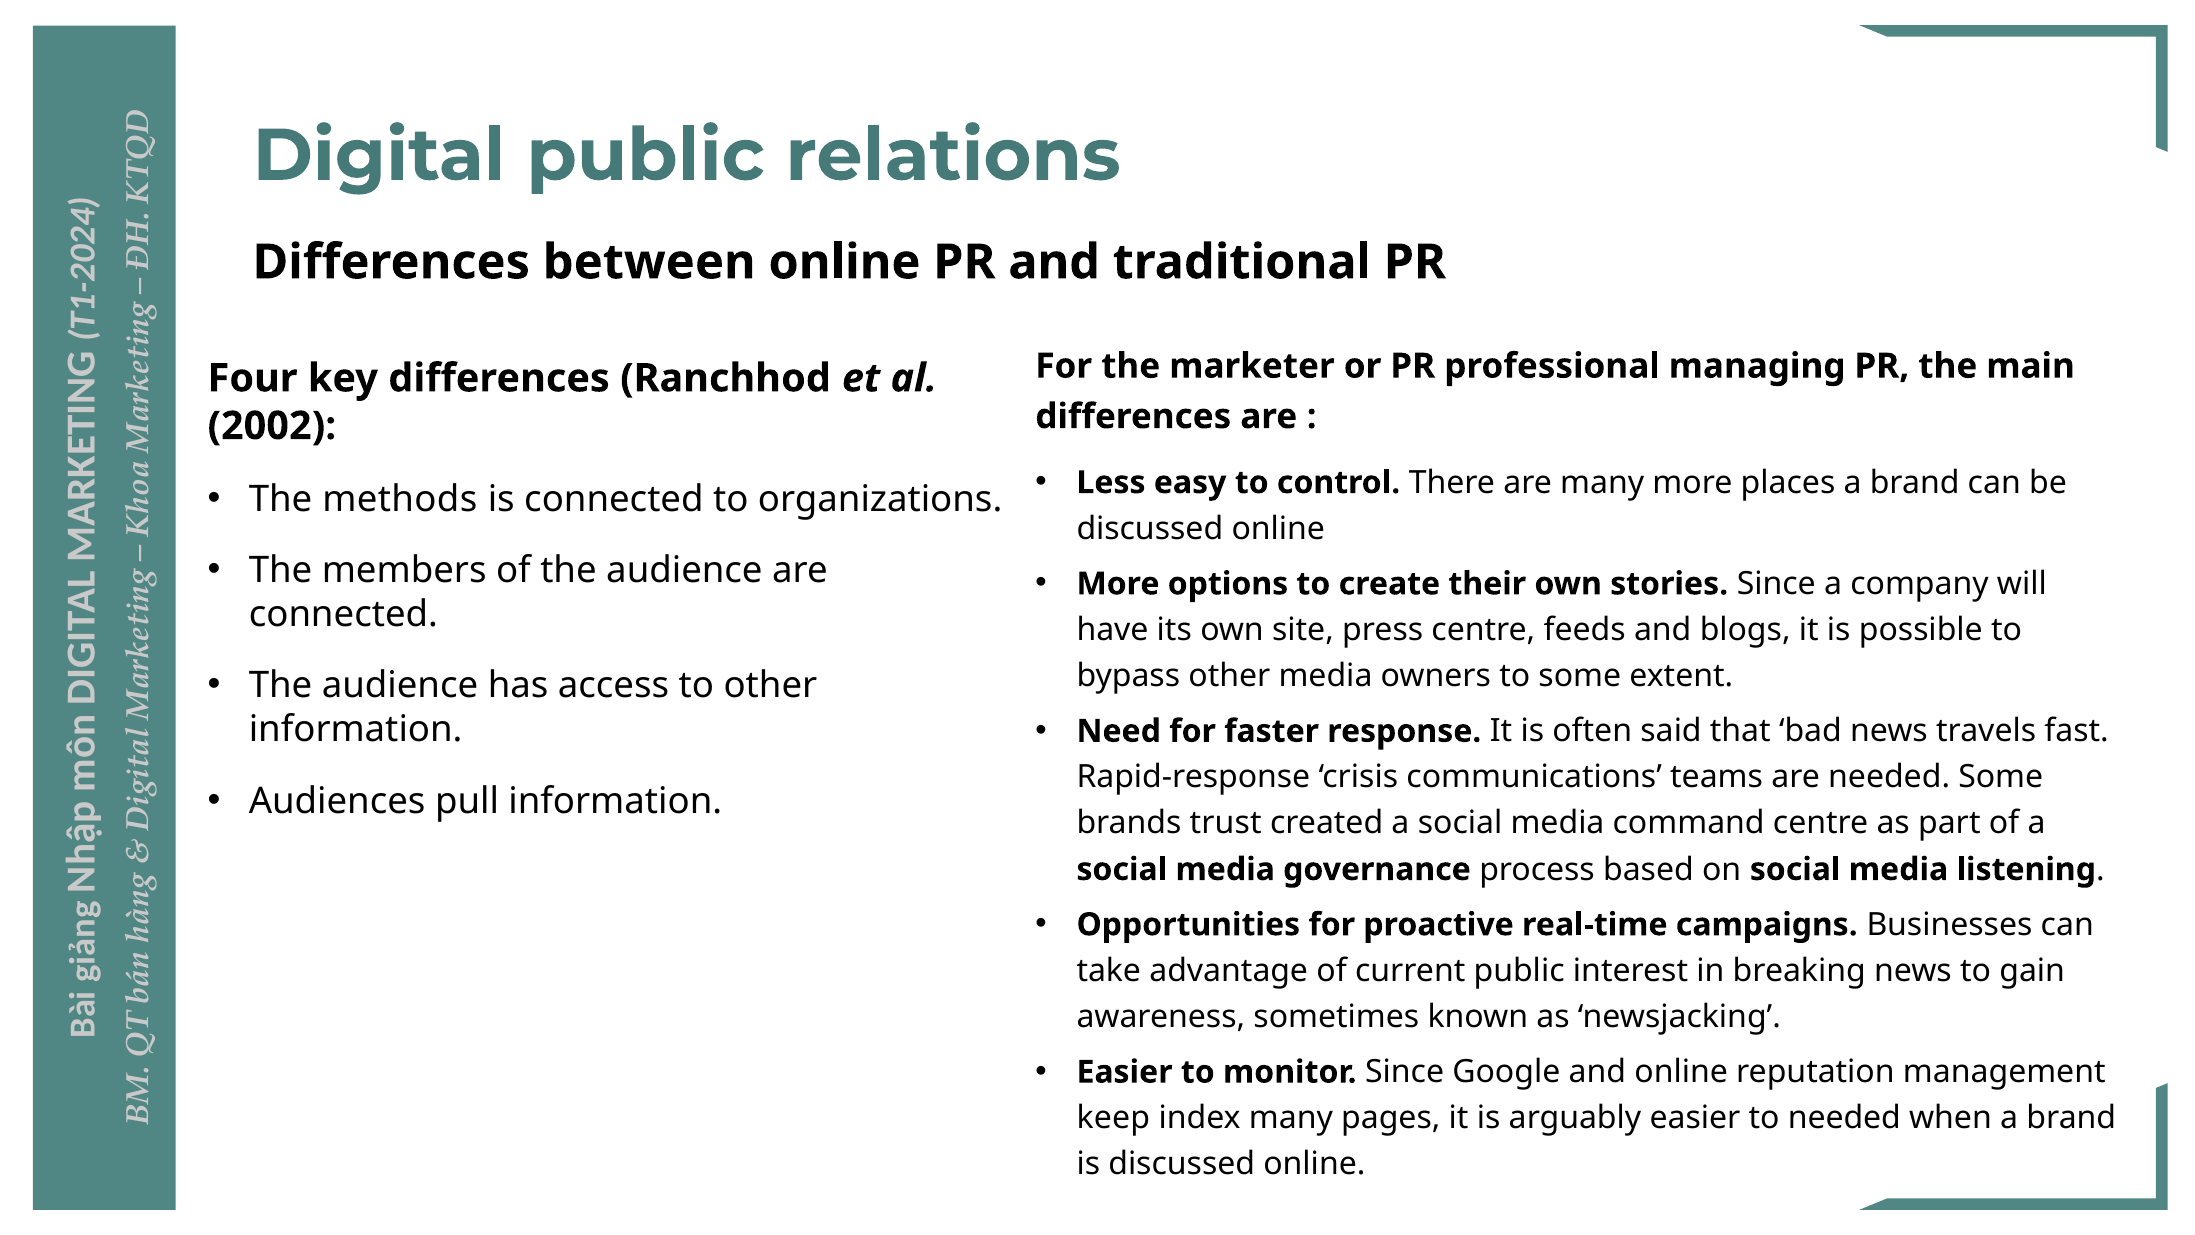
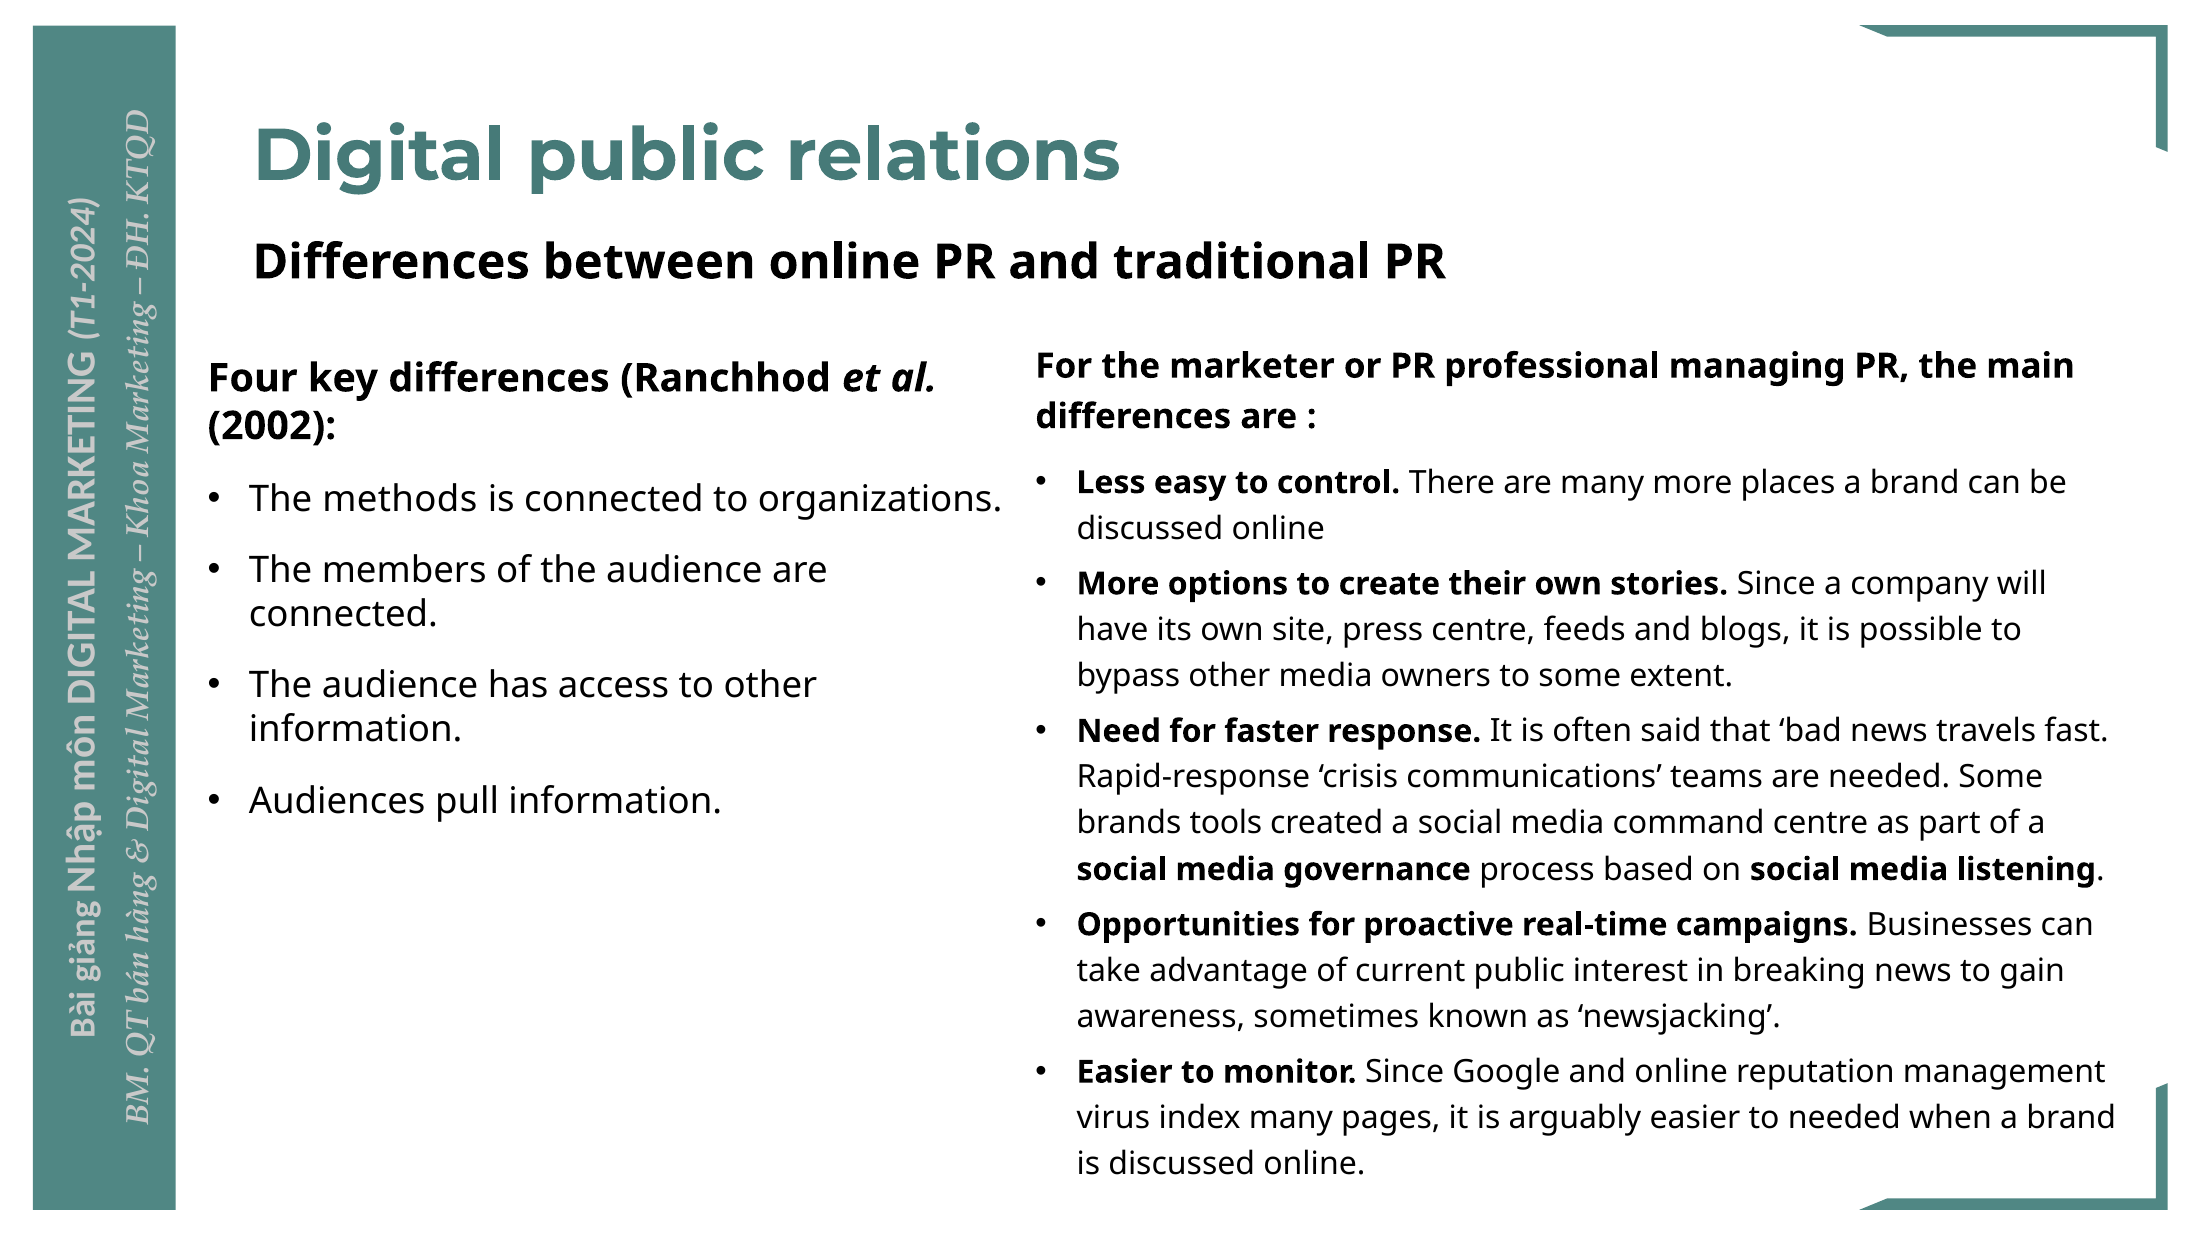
trust: trust -> tools
keep: keep -> virus
